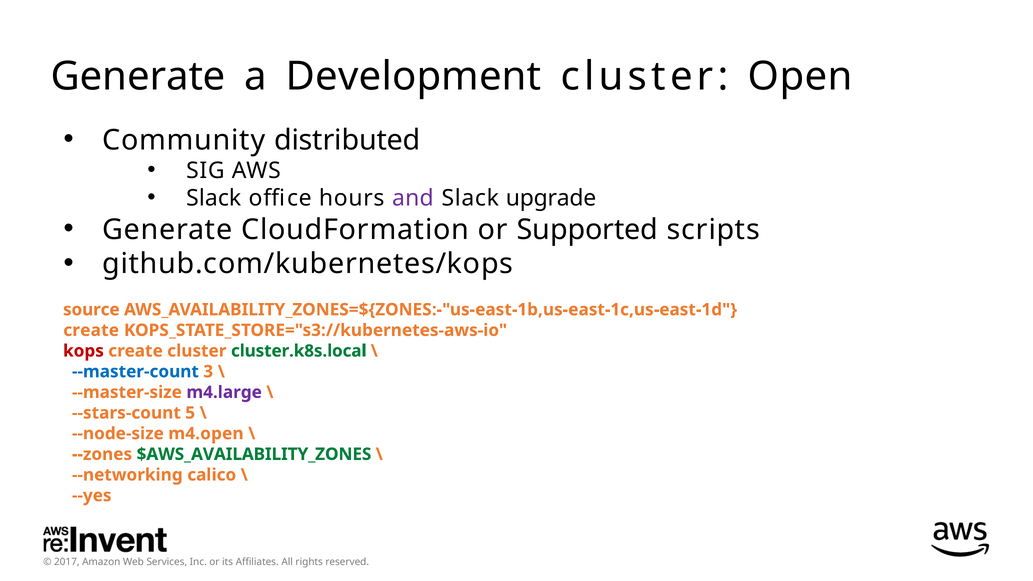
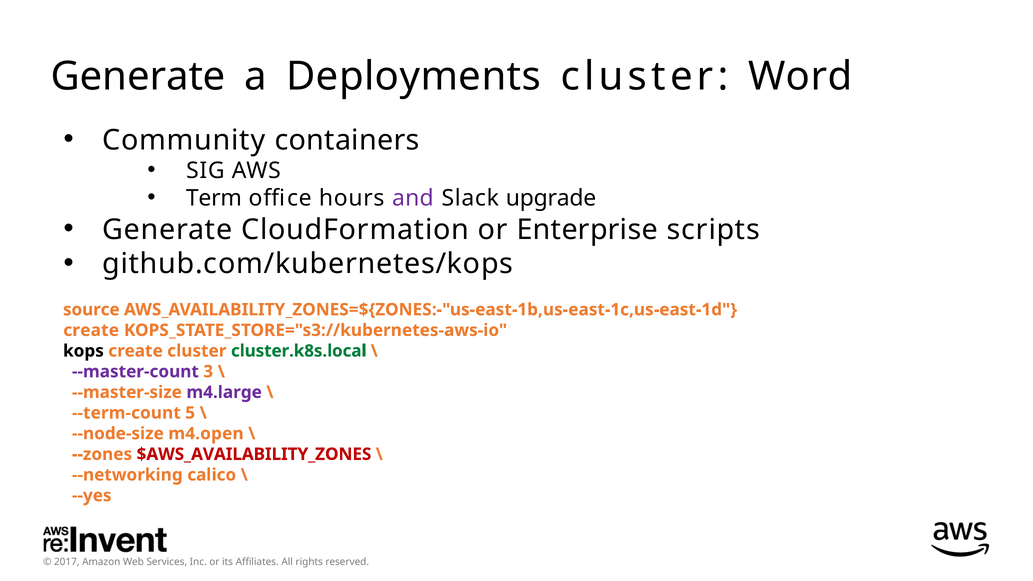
Development: Development -> Deployments
Open: Open -> Word
distributed: distributed -> containers
Slack at (214, 198): Slack -> Term
Supported: Supported -> Enterprise
kops colour: red -> black
--master-count colour: blue -> purple
--stars-count: --stars-count -> --term-count
$AWS_AVAILABILITY_ZONES colour: green -> red
